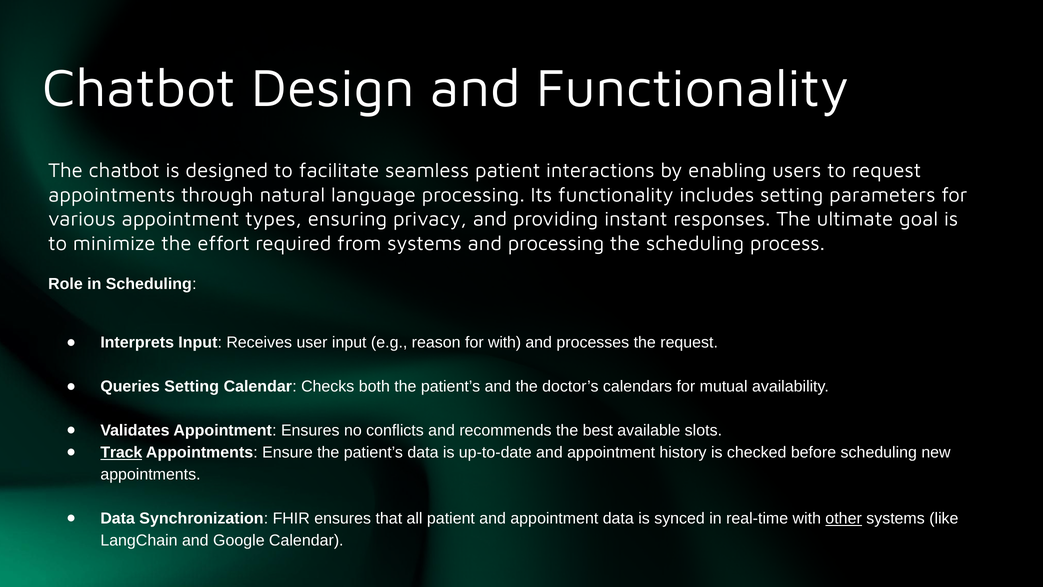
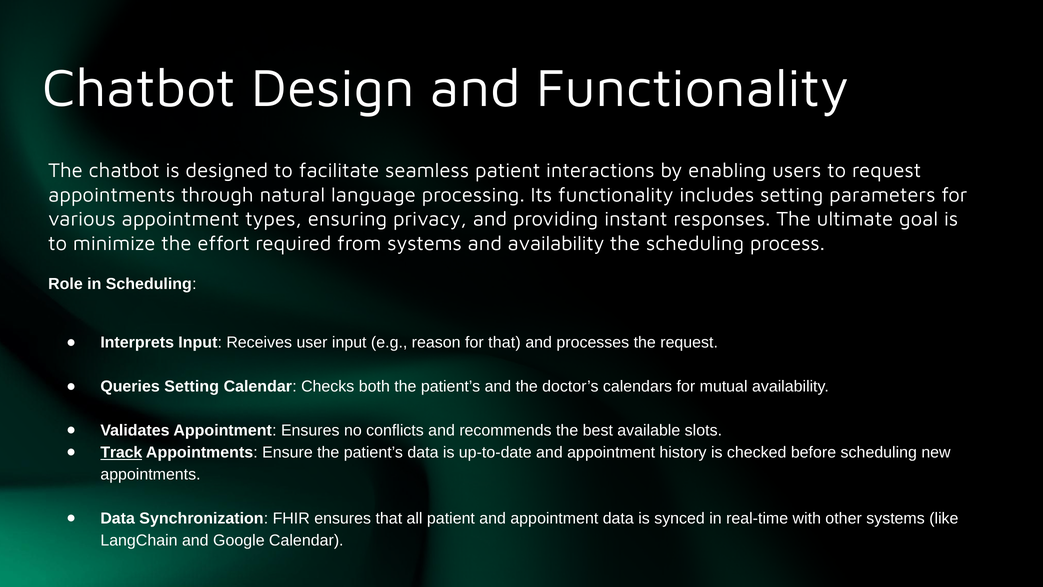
and processing: processing -> availability
for with: with -> that
other underline: present -> none
